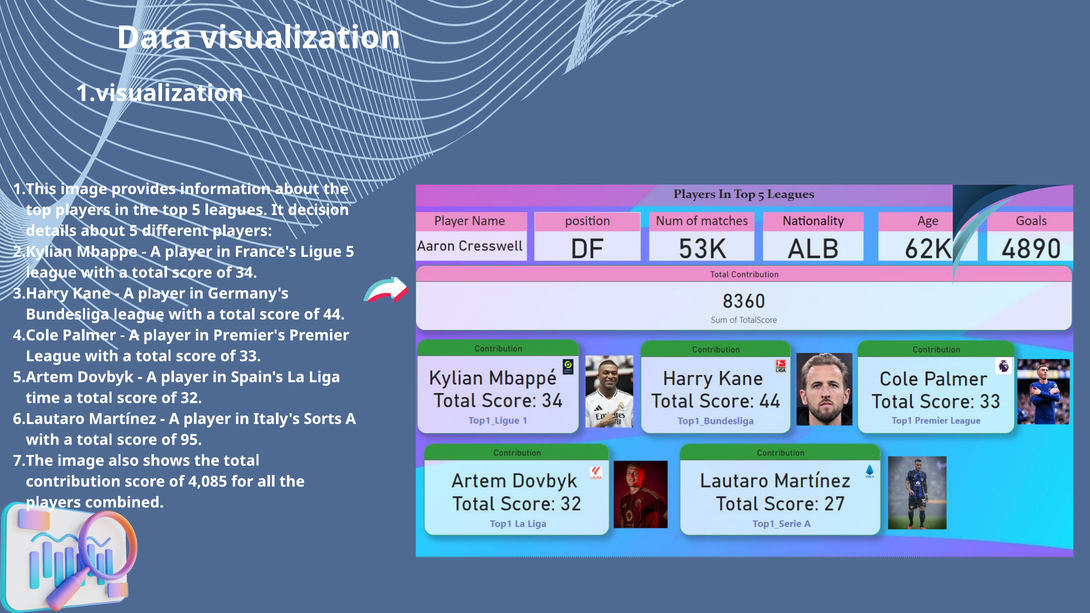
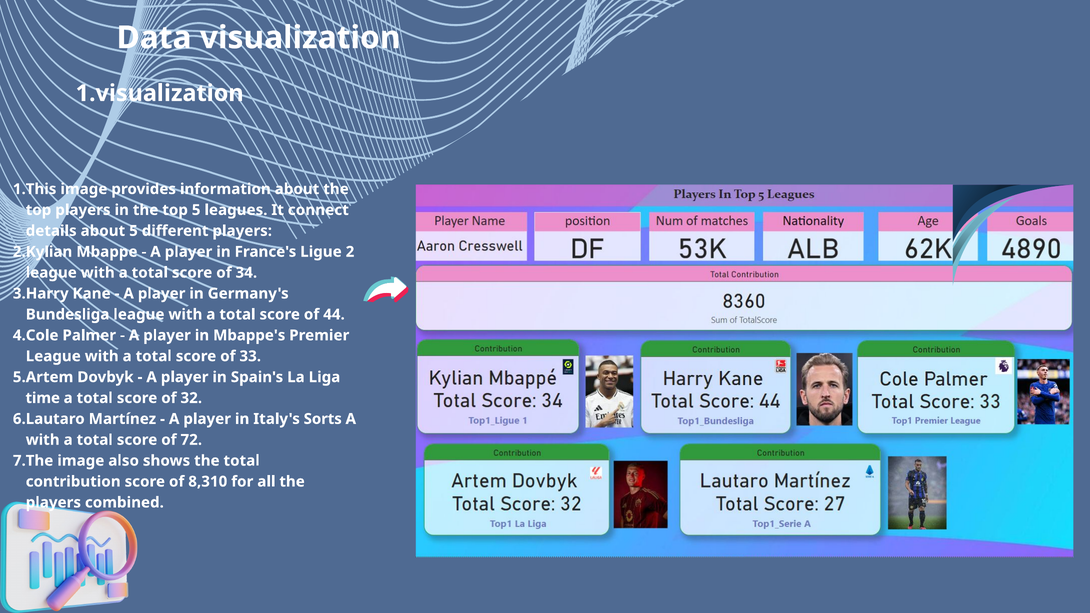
decision: decision -> connect
Ligue 5: 5 -> 2
Premier's: Premier's -> Mbappe's
95: 95 -> 72
4,085: 4,085 -> 8,310
